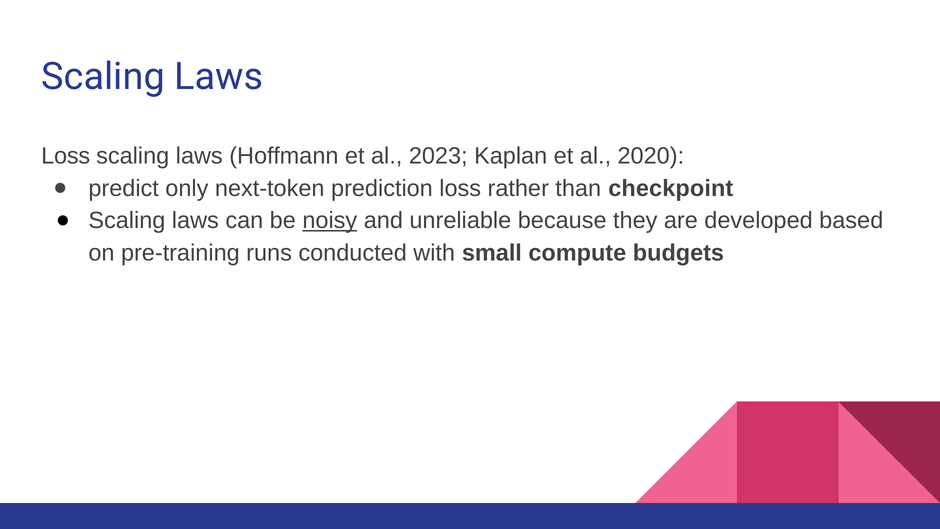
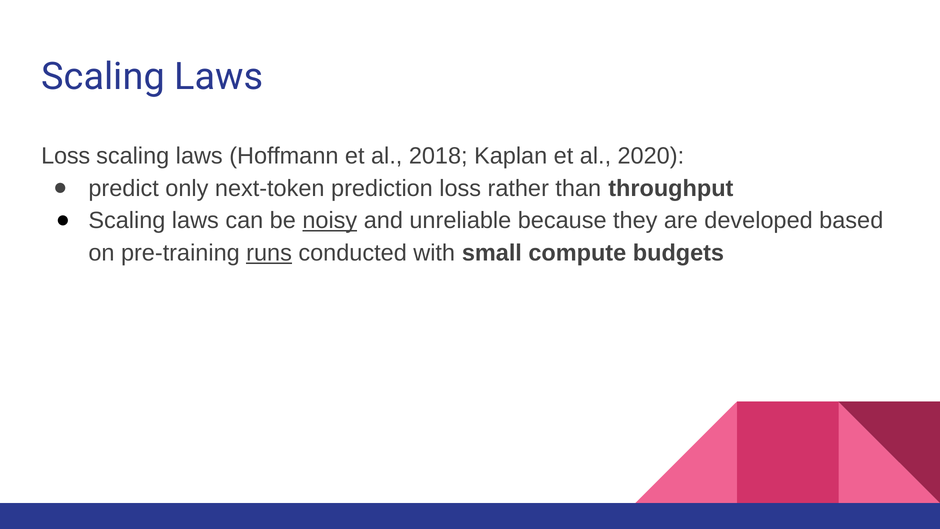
2023: 2023 -> 2018
checkpoint: checkpoint -> throughput
runs underline: none -> present
